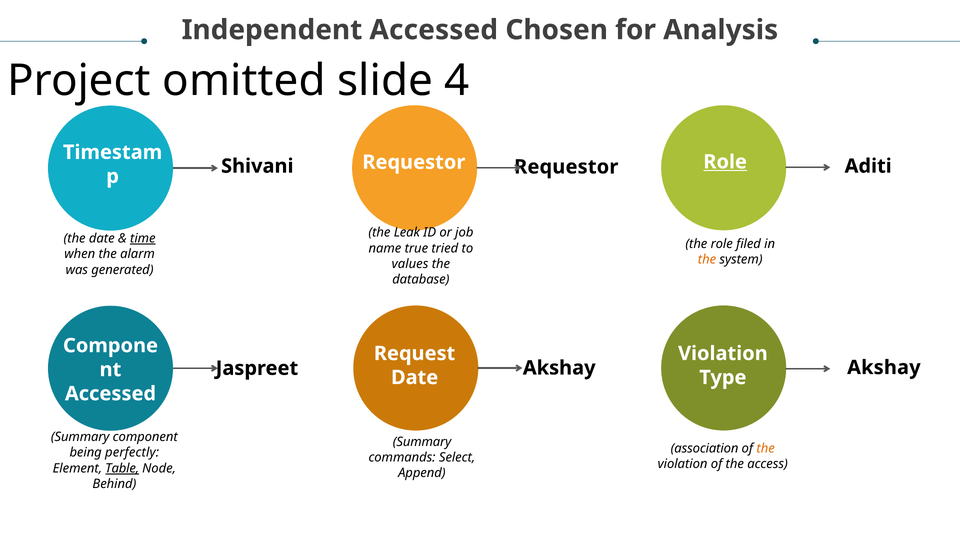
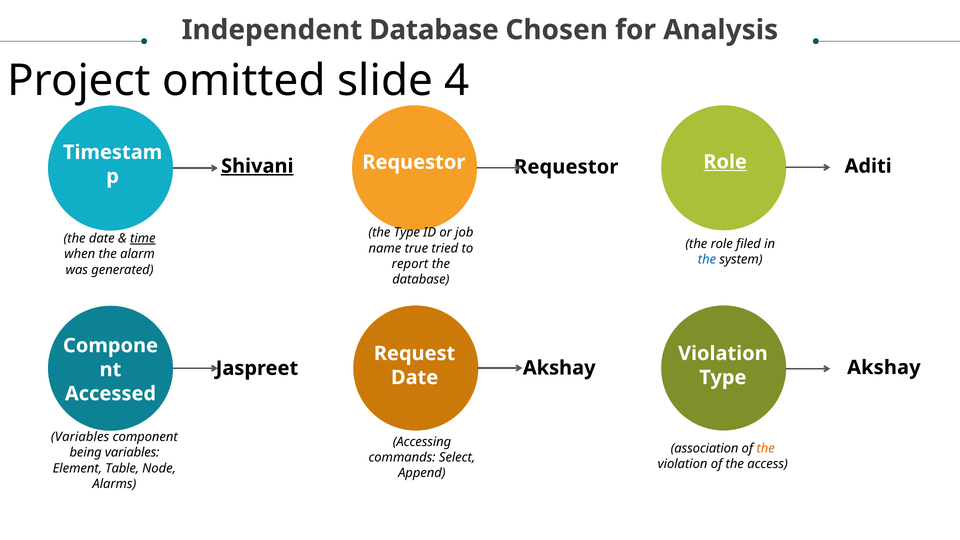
Independent Accessed: Accessed -> Database
Shivani underline: none -> present
the Leak: Leak -> Type
the at (707, 259) colour: orange -> blue
values: values -> report
Summary at (80, 437): Summary -> Variables
Summary at (422, 442): Summary -> Accessing
being perfectly: perfectly -> variables
Table underline: present -> none
Behind: Behind -> Alarms
